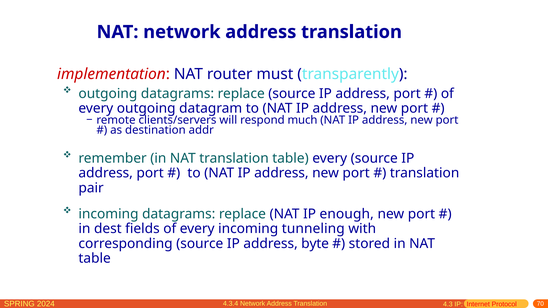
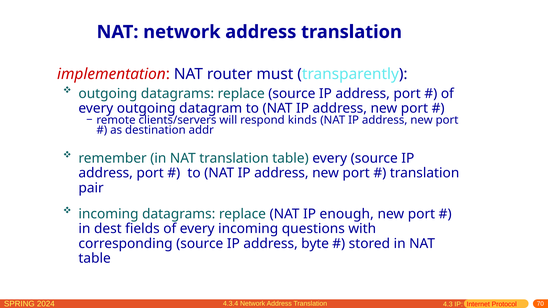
much: much -> kinds
tunneling: tunneling -> questions
